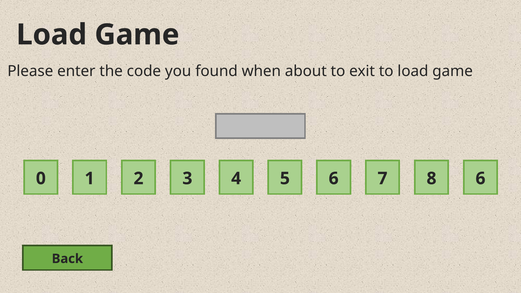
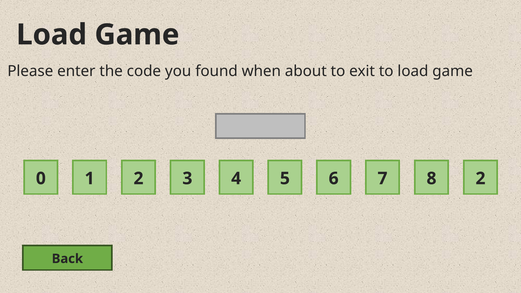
0 6: 6 -> 2
